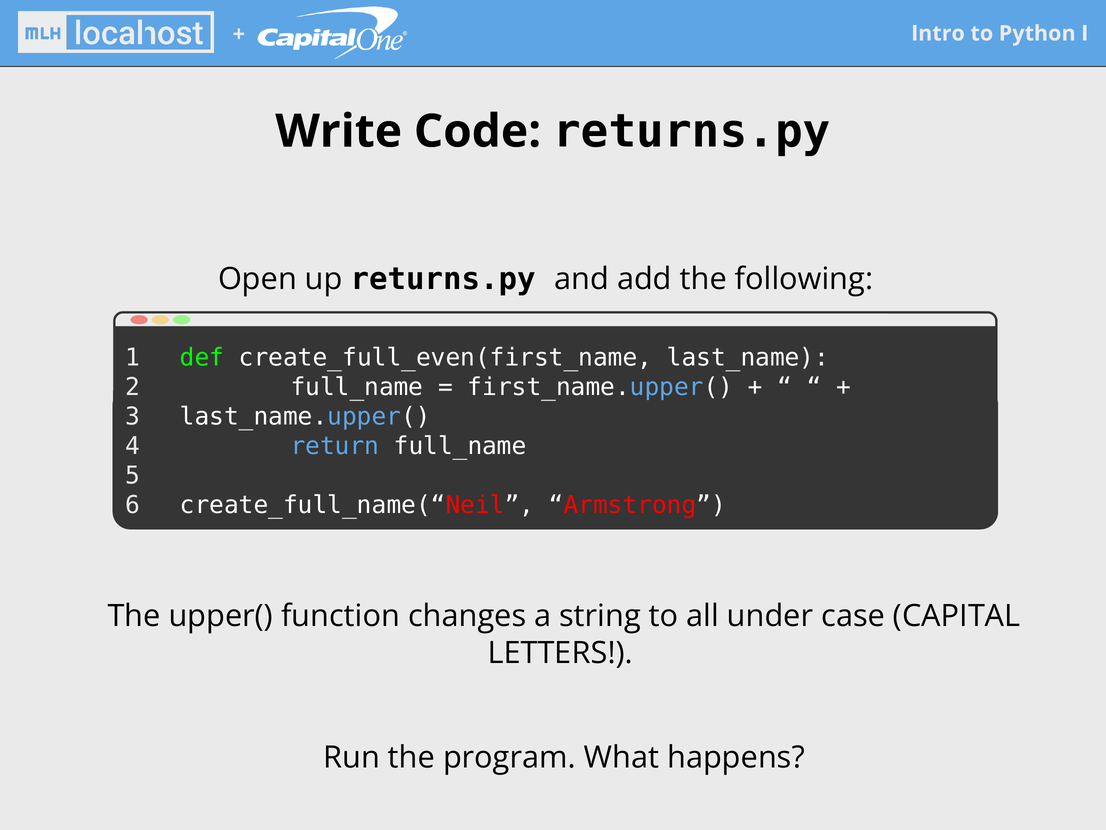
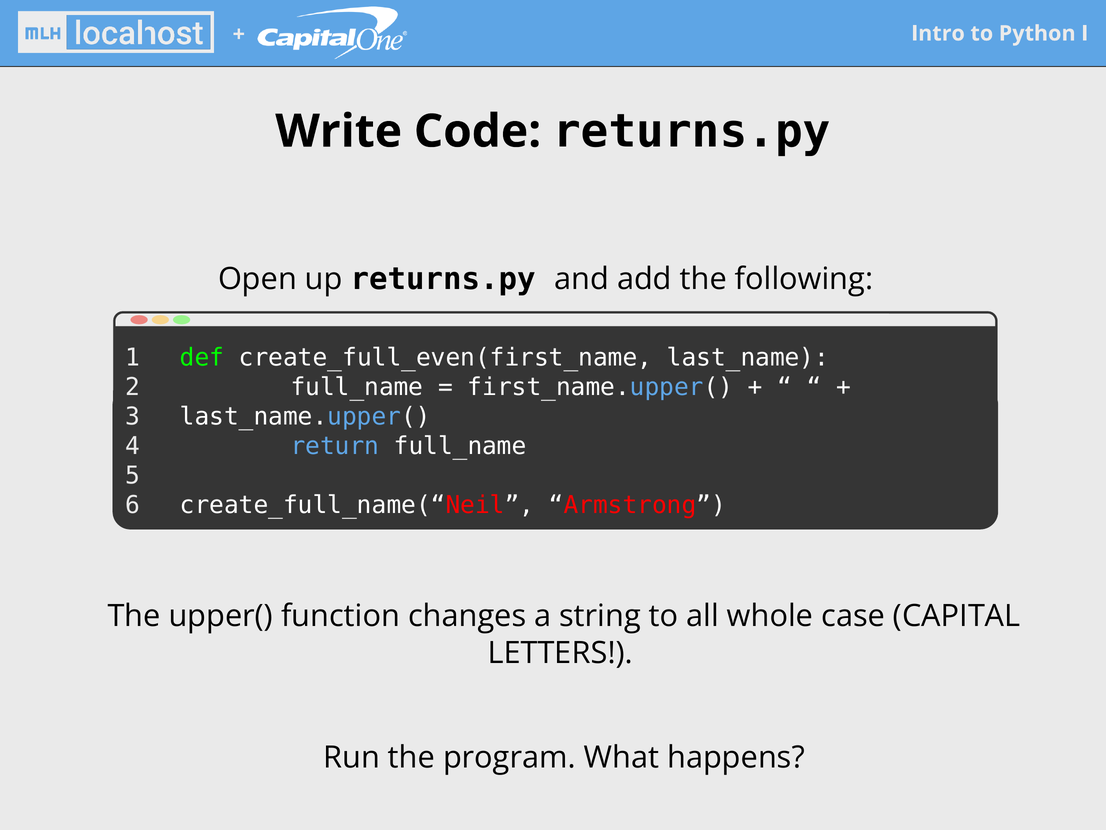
under: under -> whole
